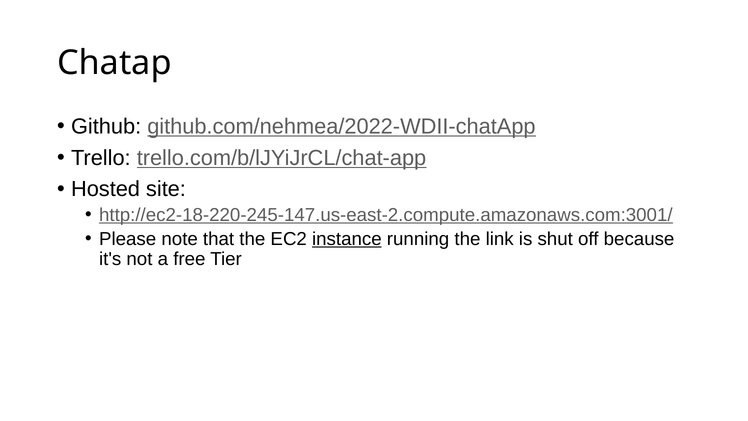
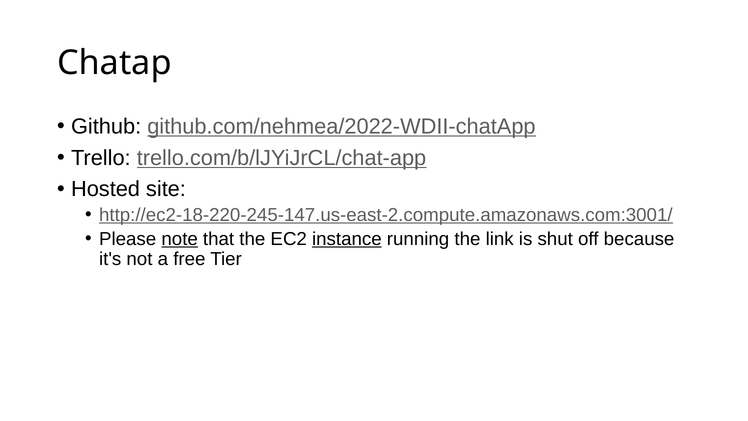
note underline: none -> present
